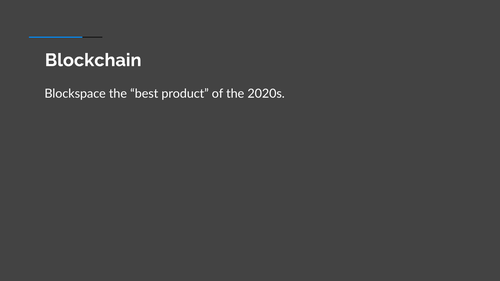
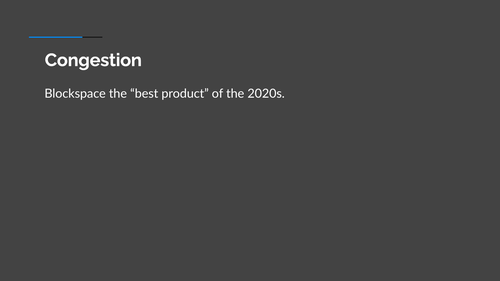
Blockchain: Blockchain -> Congestion
